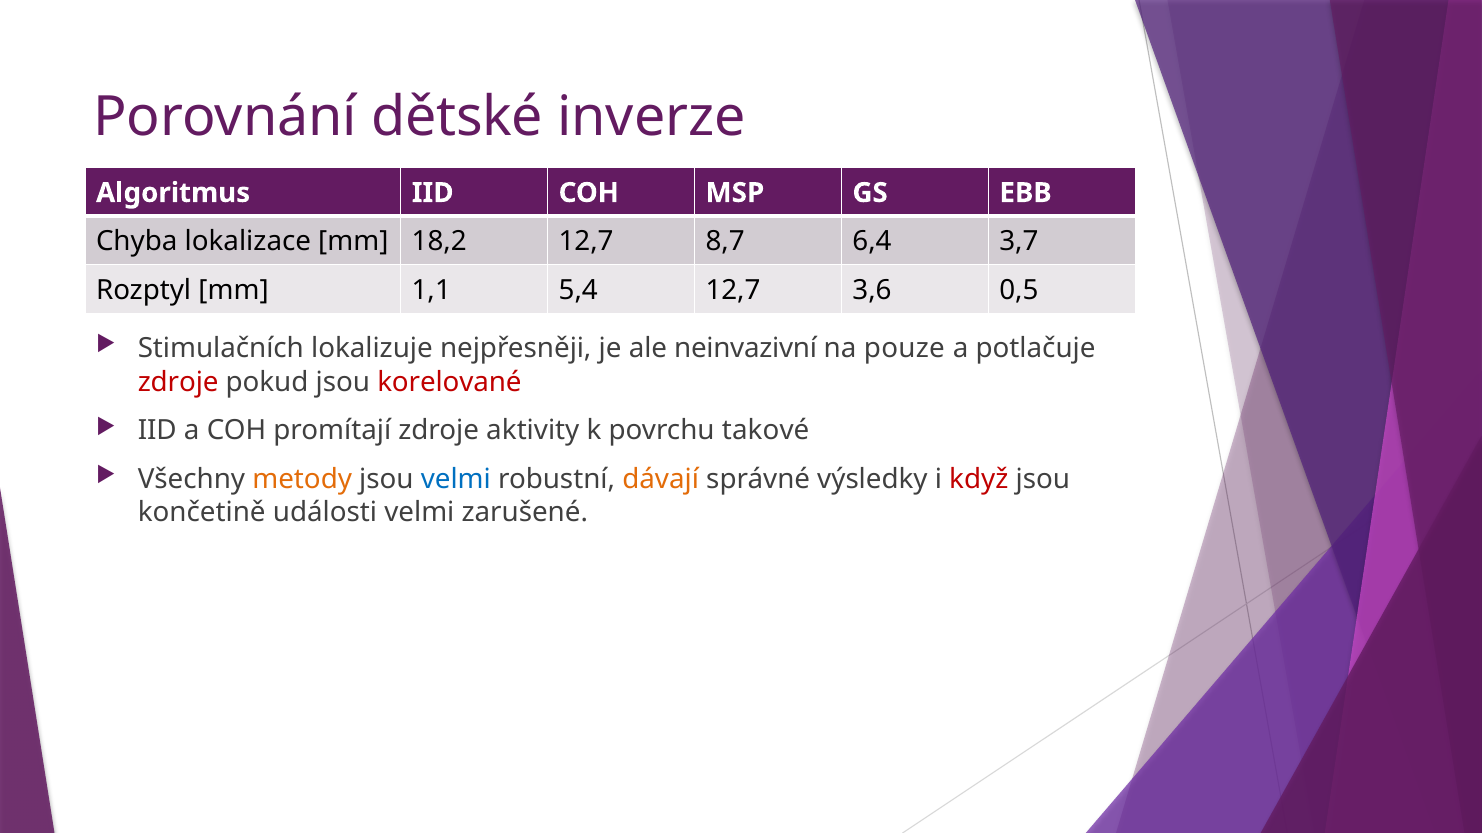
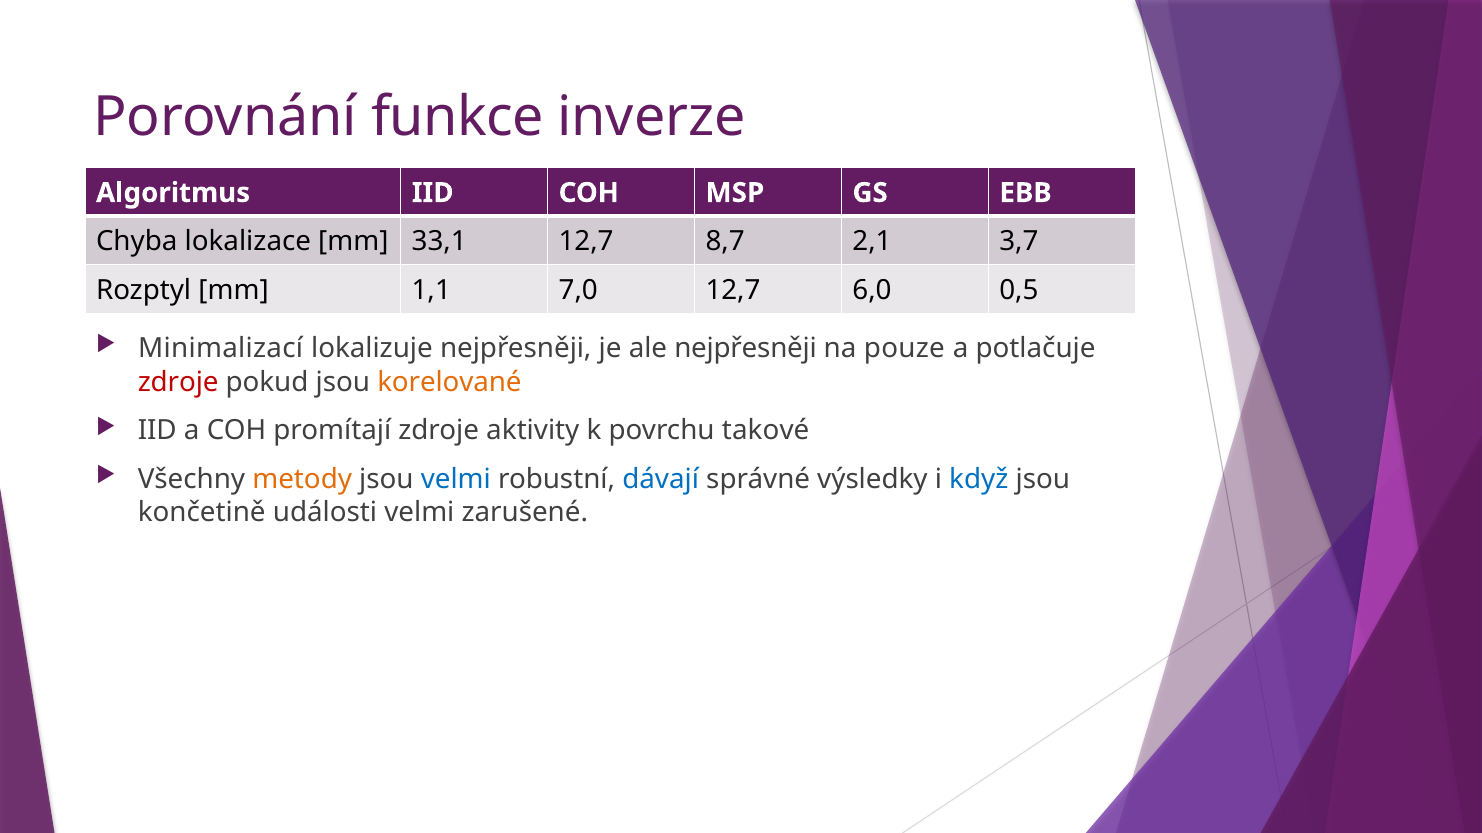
dětské: dětské -> funkce
18,2: 18,2 -> 33,1
6,4: 6,4 -> 2,1
5,4: 5,4 -> 7,0
3,6: 3,6 -> 6,0
Stimulačních: Stimulačních -> Minimalizací
ale neinvazivní: neinvazivní -> nejpřesněji
korelované colour: red -> orange
dávají colour: orange -> blue
když colour: red -> blue
